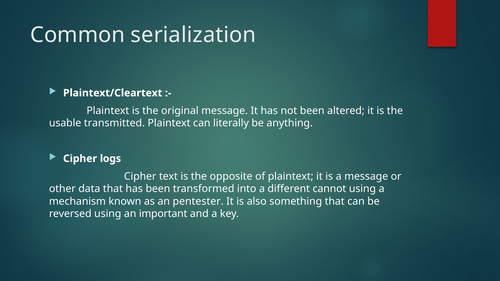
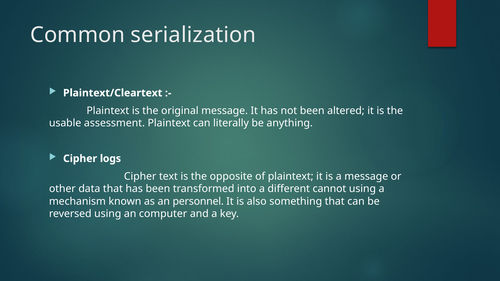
transmitted: transmitted -> assessment
pentester: pentester -> personnel
important: important -> computer
